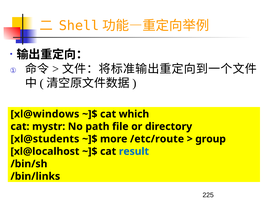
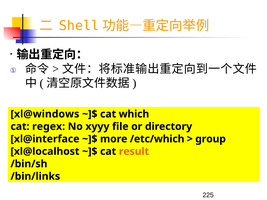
mystr: mystr -> regex
path: path -> xyyy
xl@students: xl@students -> xl@interface
/etc/route: /etc/route -> /etc/which
result colour: blue -> orange
